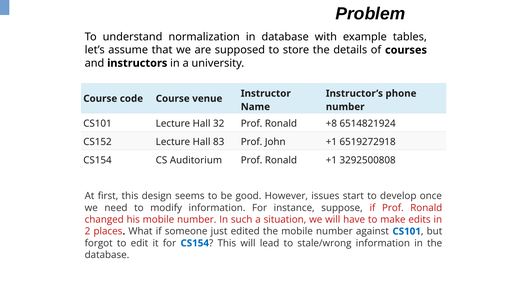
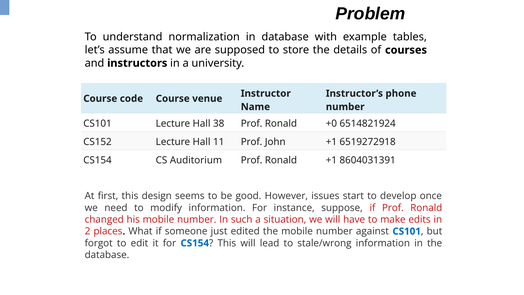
32: 32 -> 38
+8: +8 -> +0
83: 83 -> 11
3292500808: 3292500808 -> 8604031391
